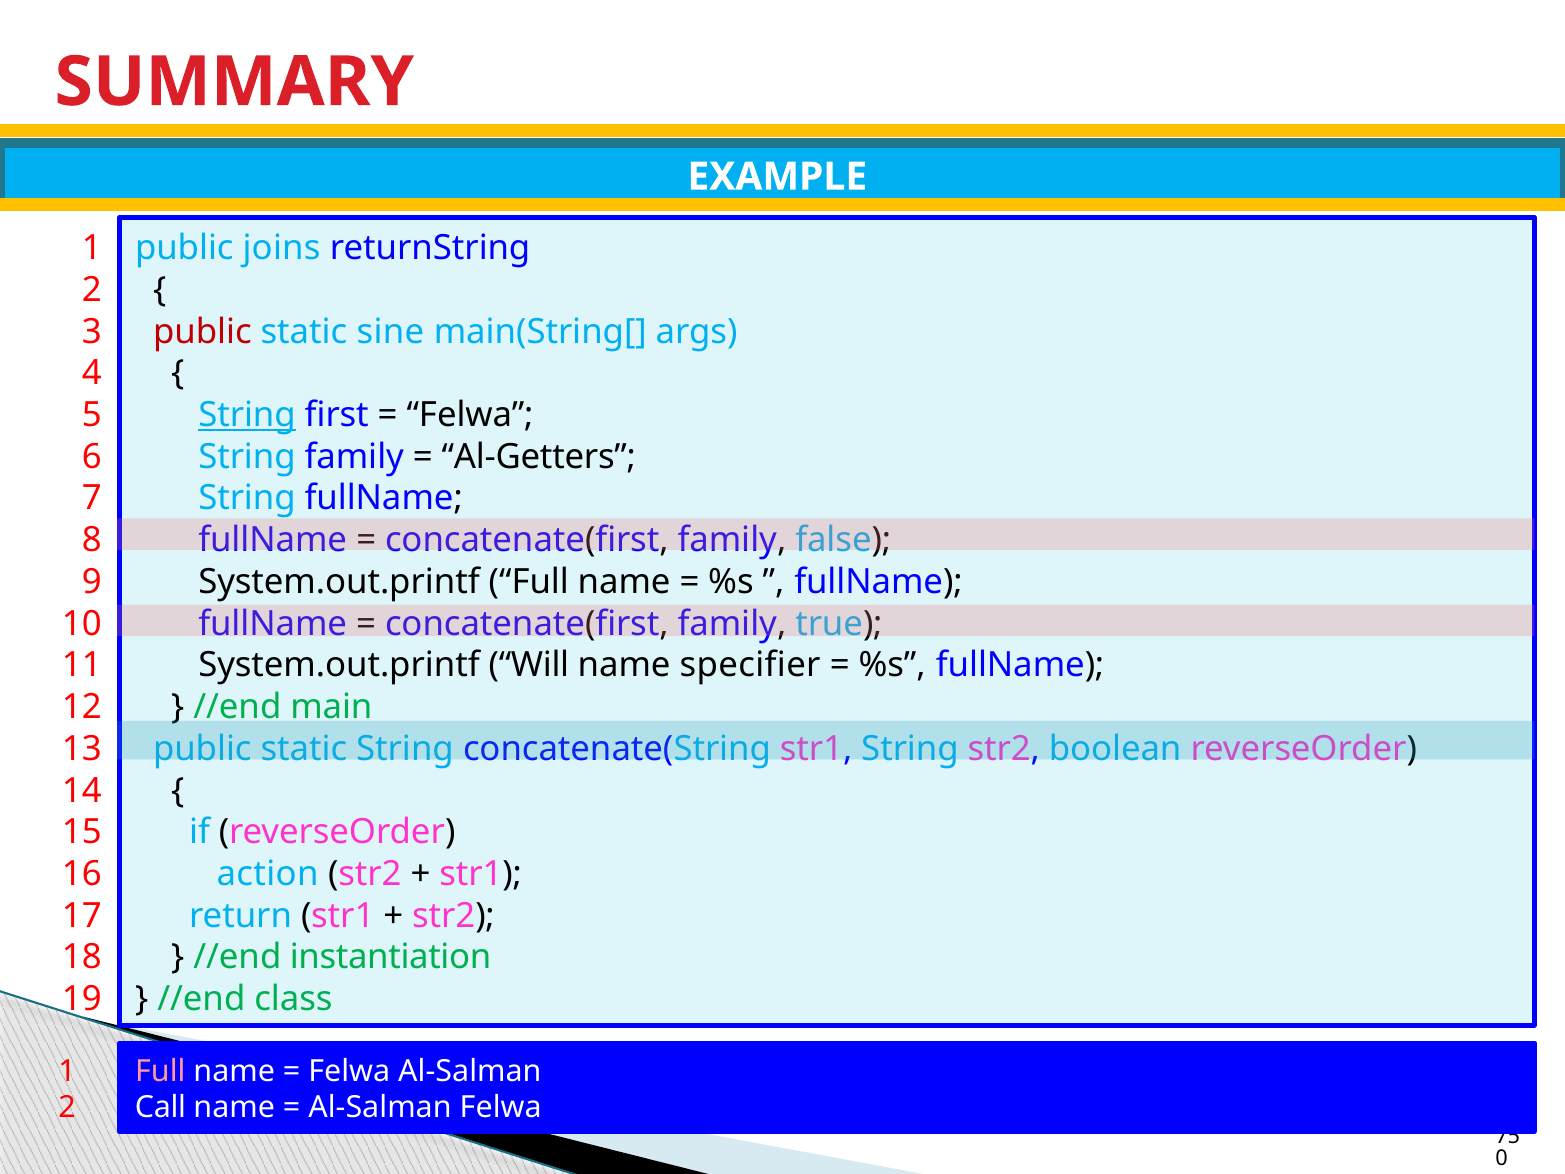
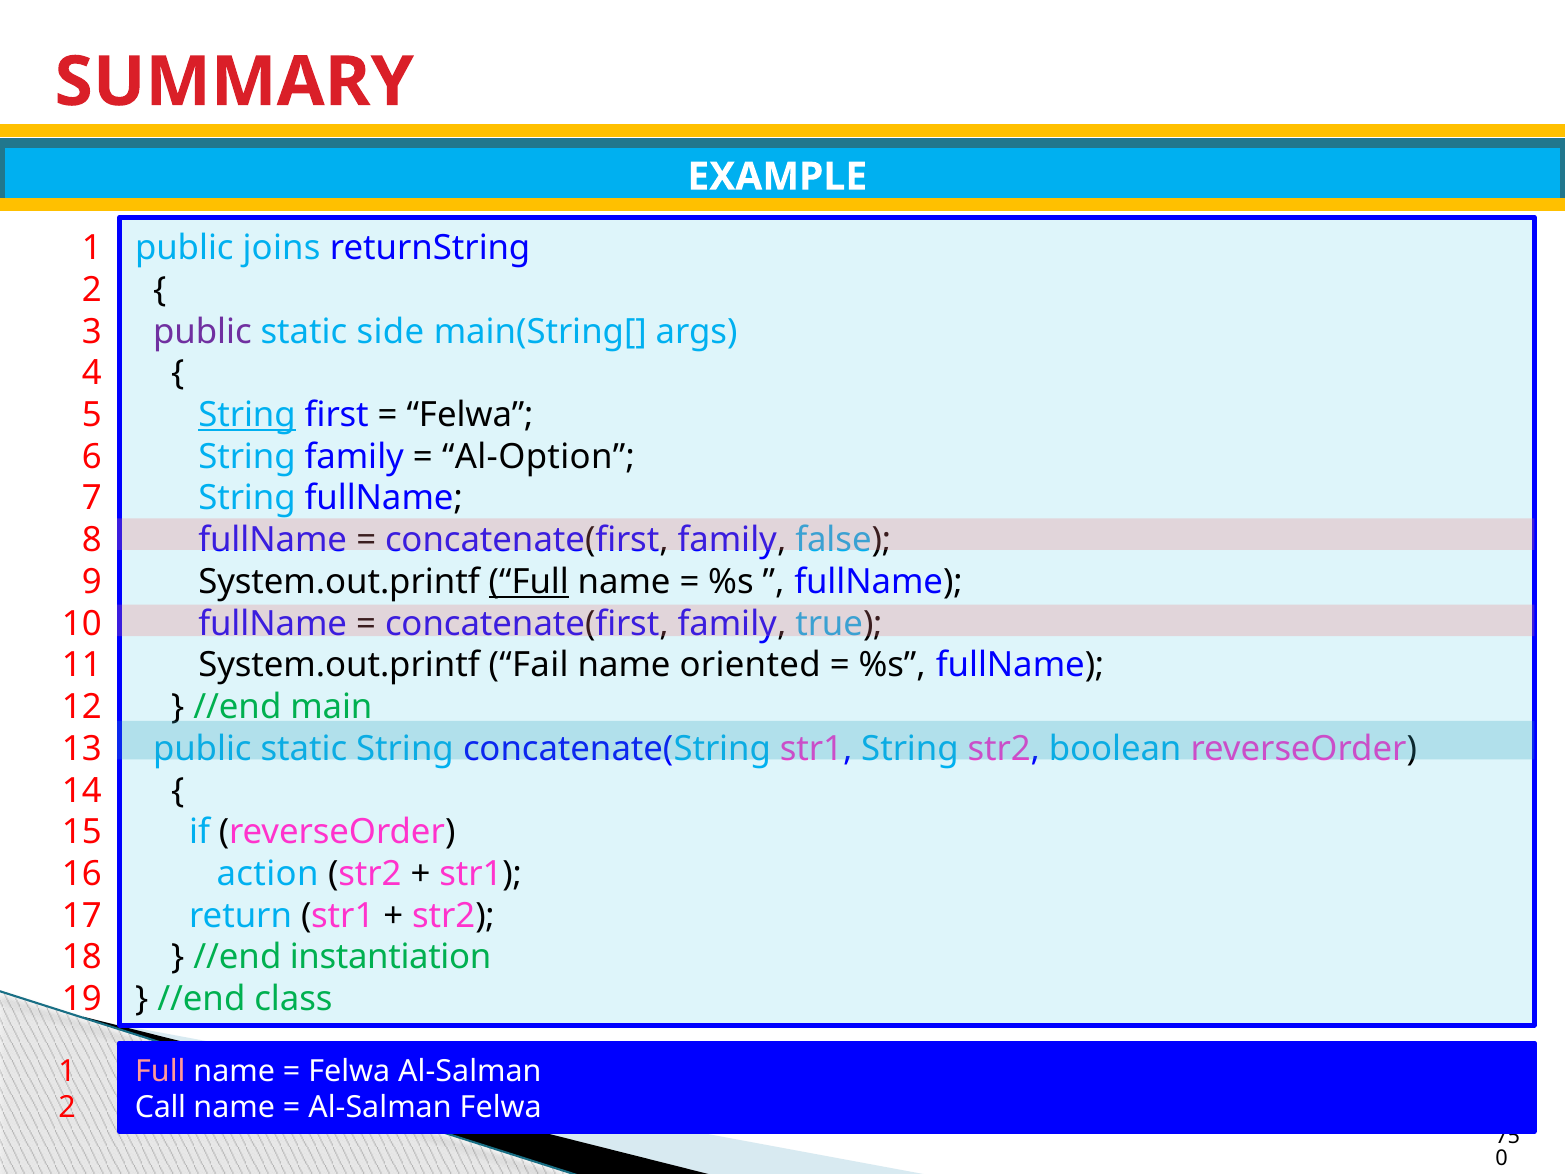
public at (202, 332) colour: red -> purple
sine: sine -> side
Al-Getters: Al-Getters -> Al-Option
Full at (529, 582) underline: none -> present
Will: Will -> Fail
specifier: specifier -> oriented
